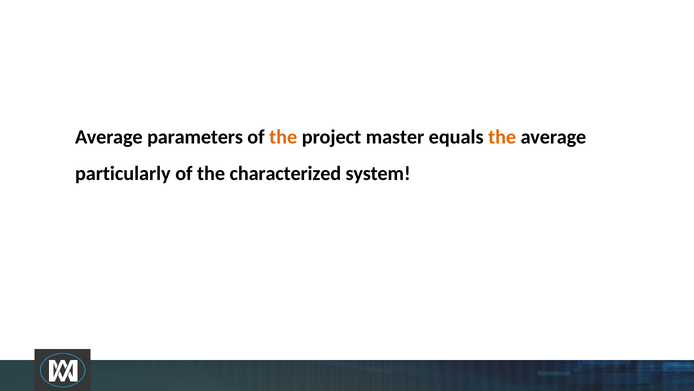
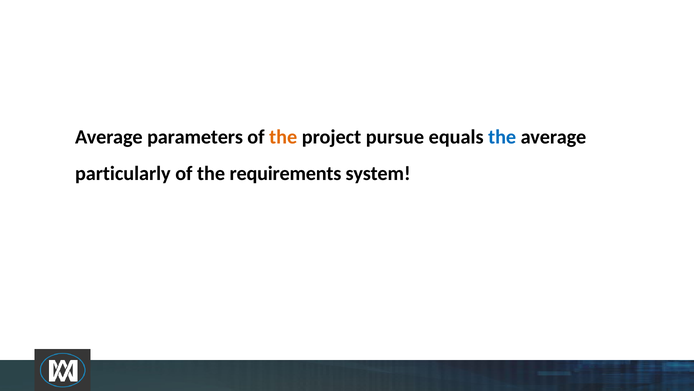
master: master -> pursue
the at (502, 137) colour: orange -> blue
characterized: characterized -> requirements
